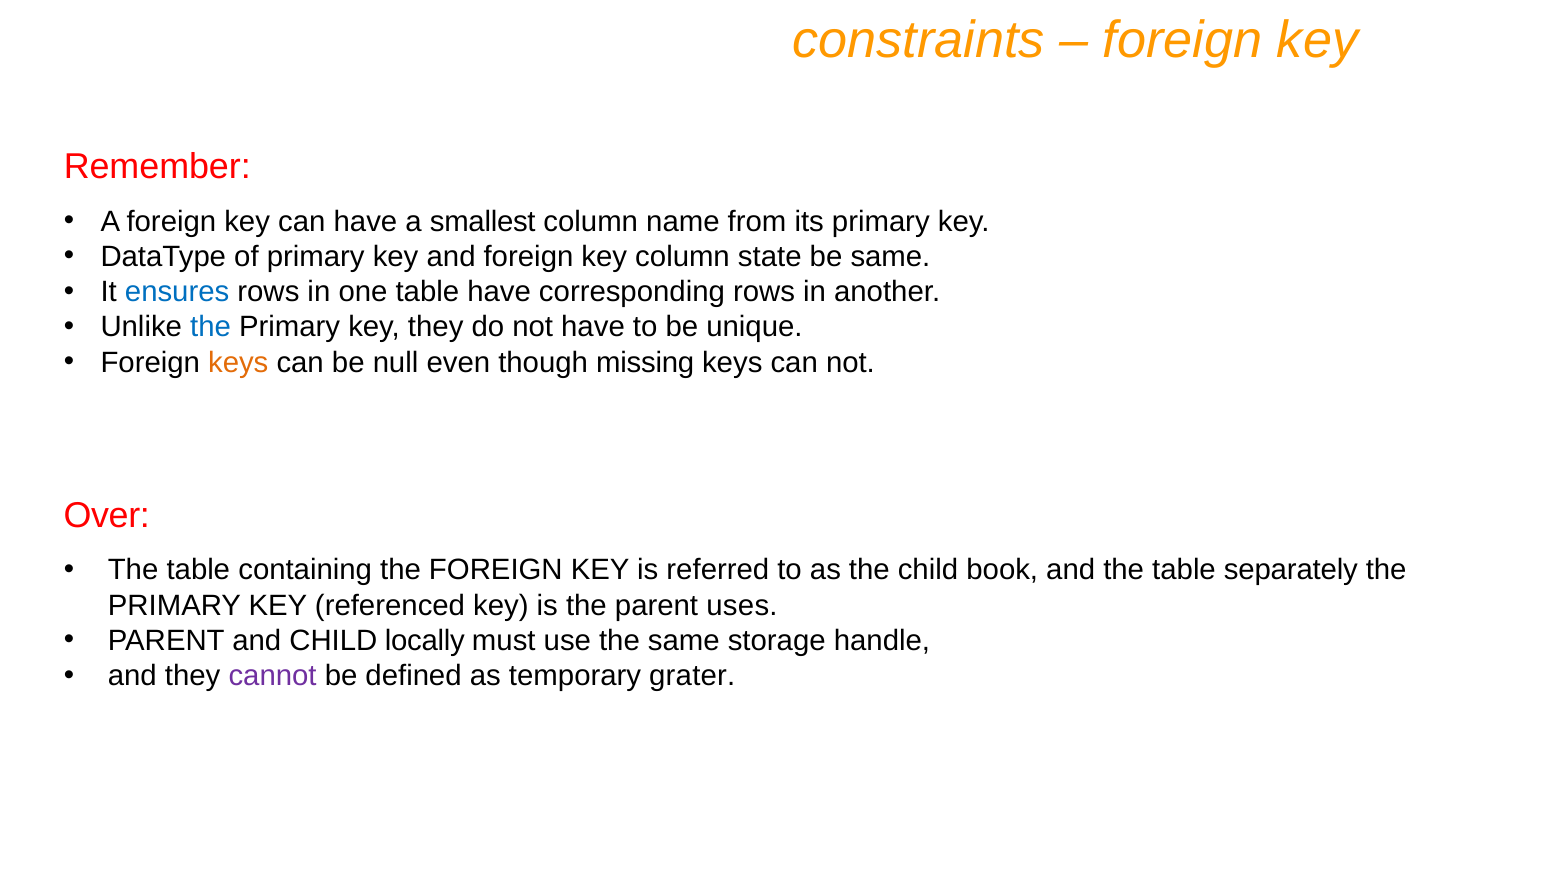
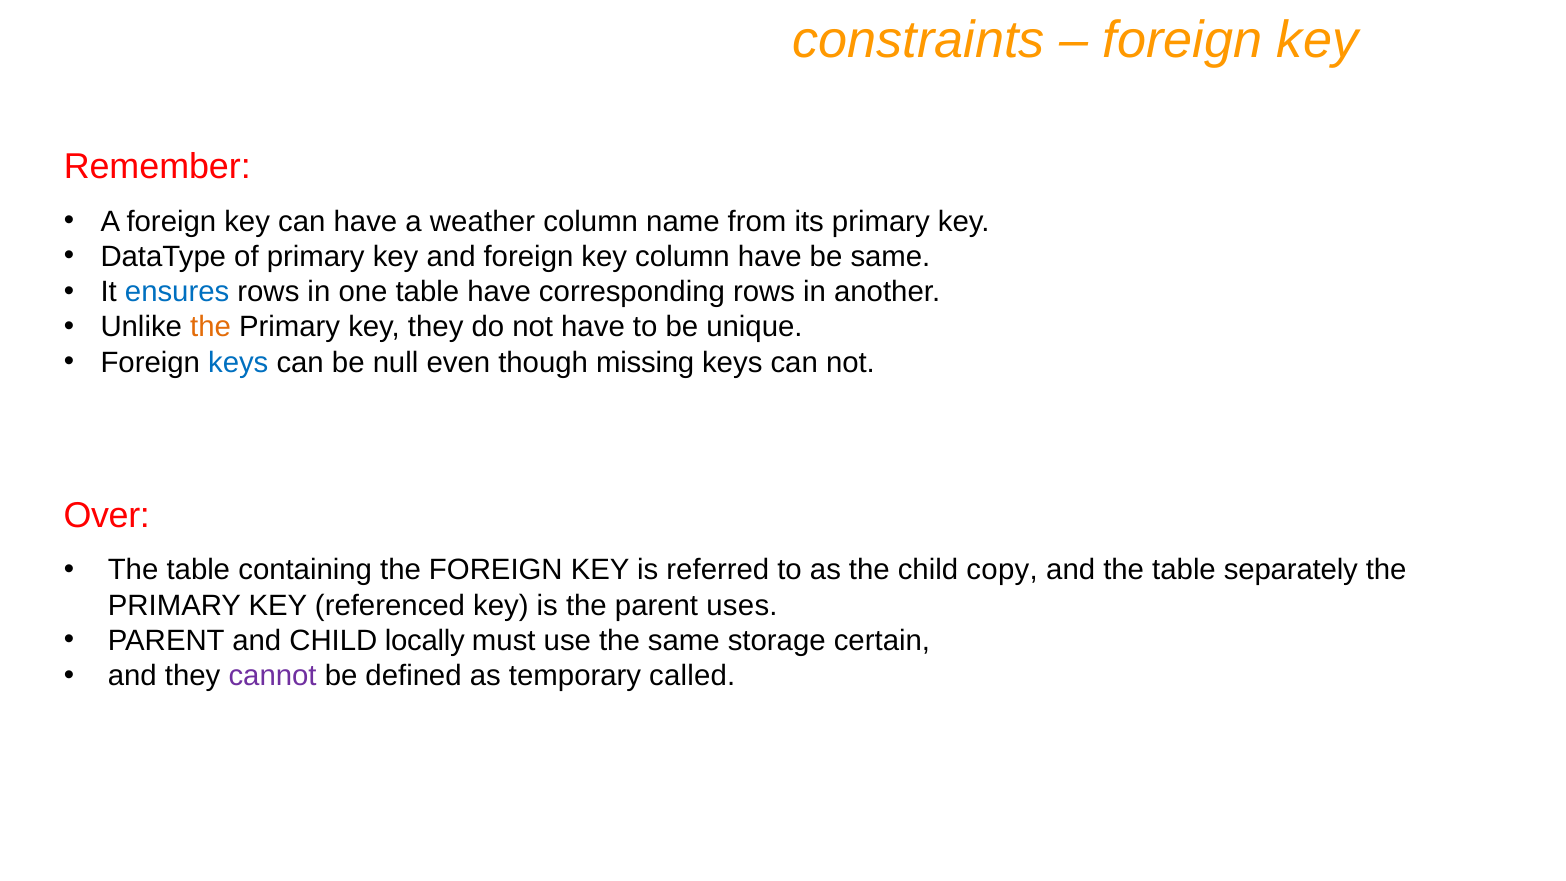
smallest: smallest -> weather
column state: state -> have
the at (211, 327) colour: blue -> orange
keys at (238, 362) colour: orange -> blue
book: book -> copy
handle: handle -> certain
grater: grater -> called
